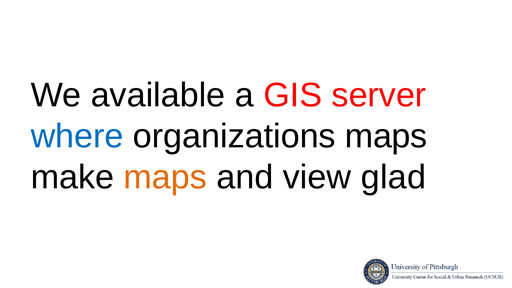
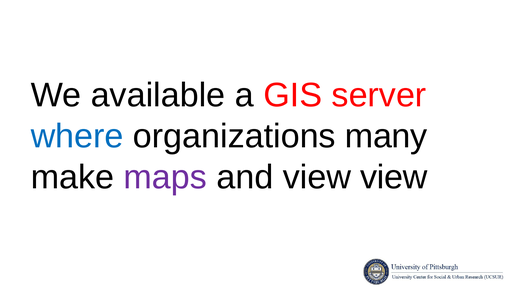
organizations maps: maps -> many
maps at (165, 177) colour: orange -> purple
view glad: glad -> view
